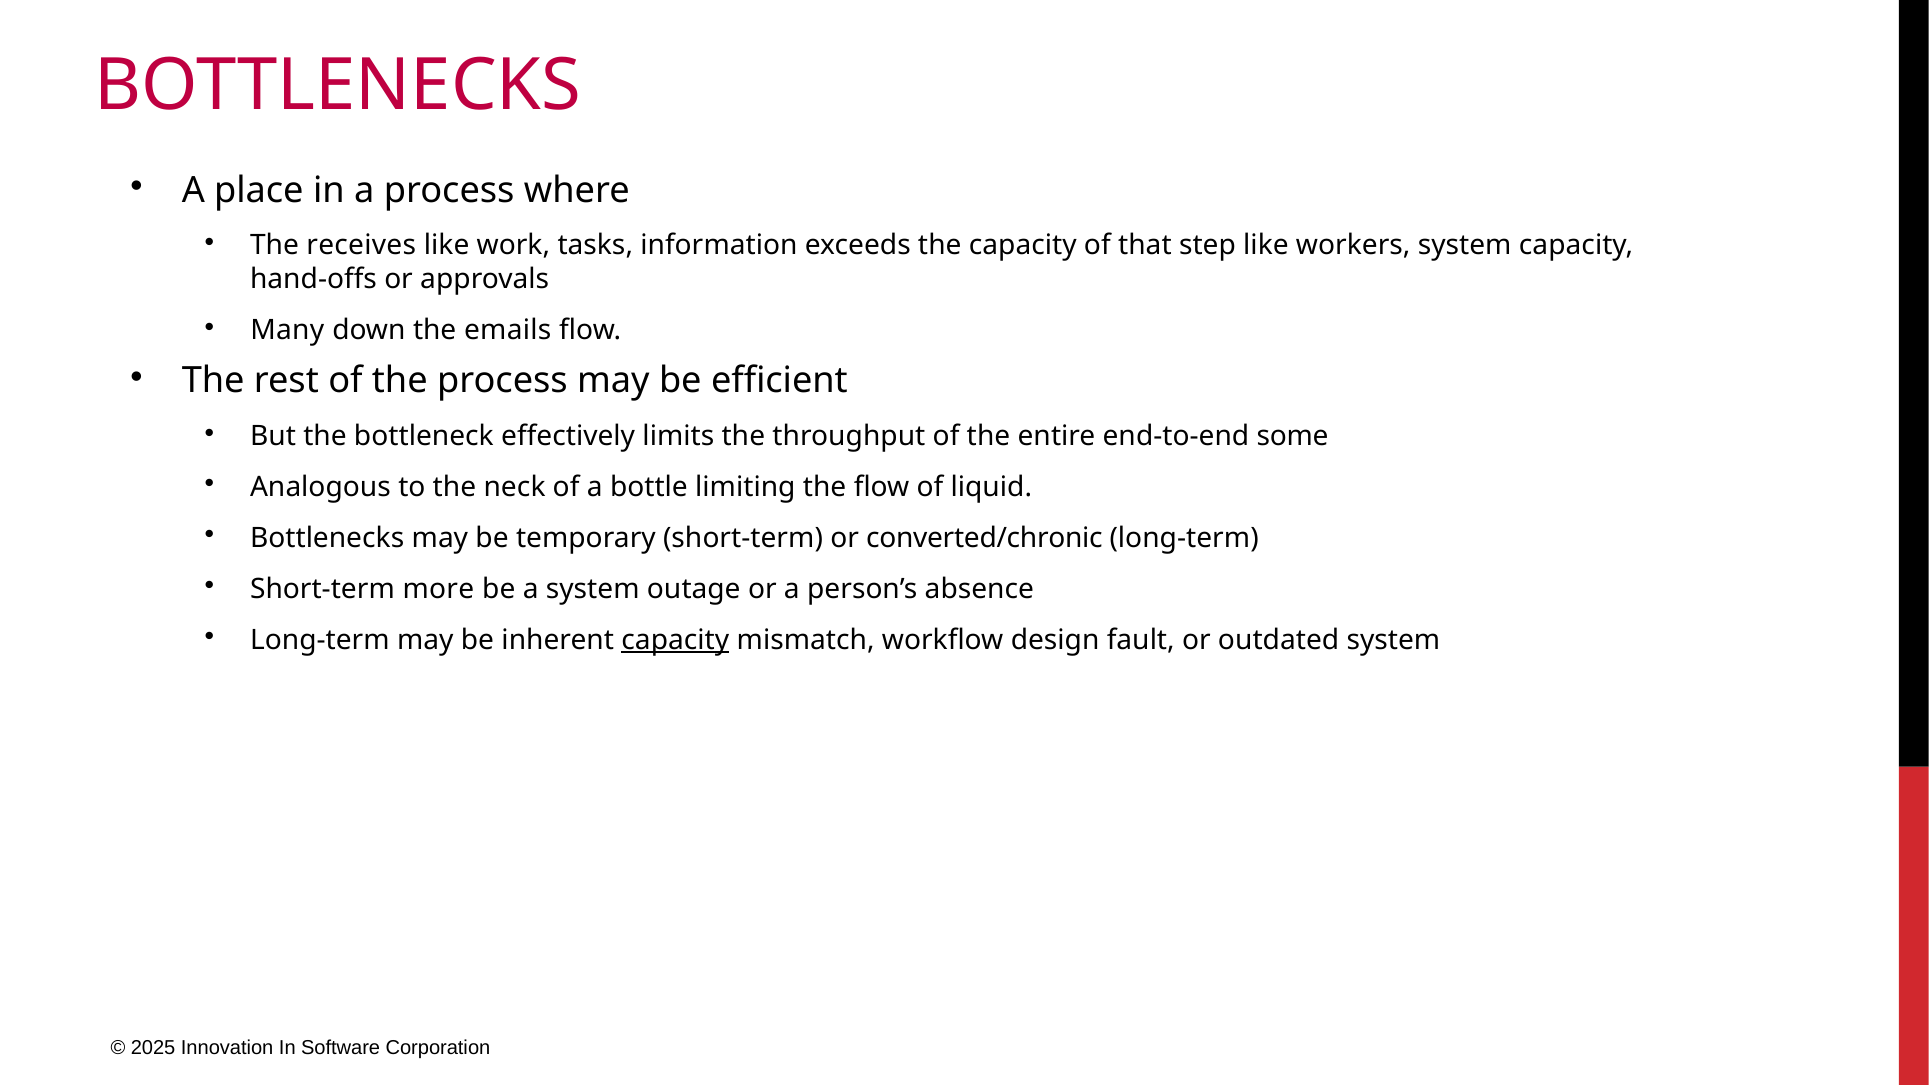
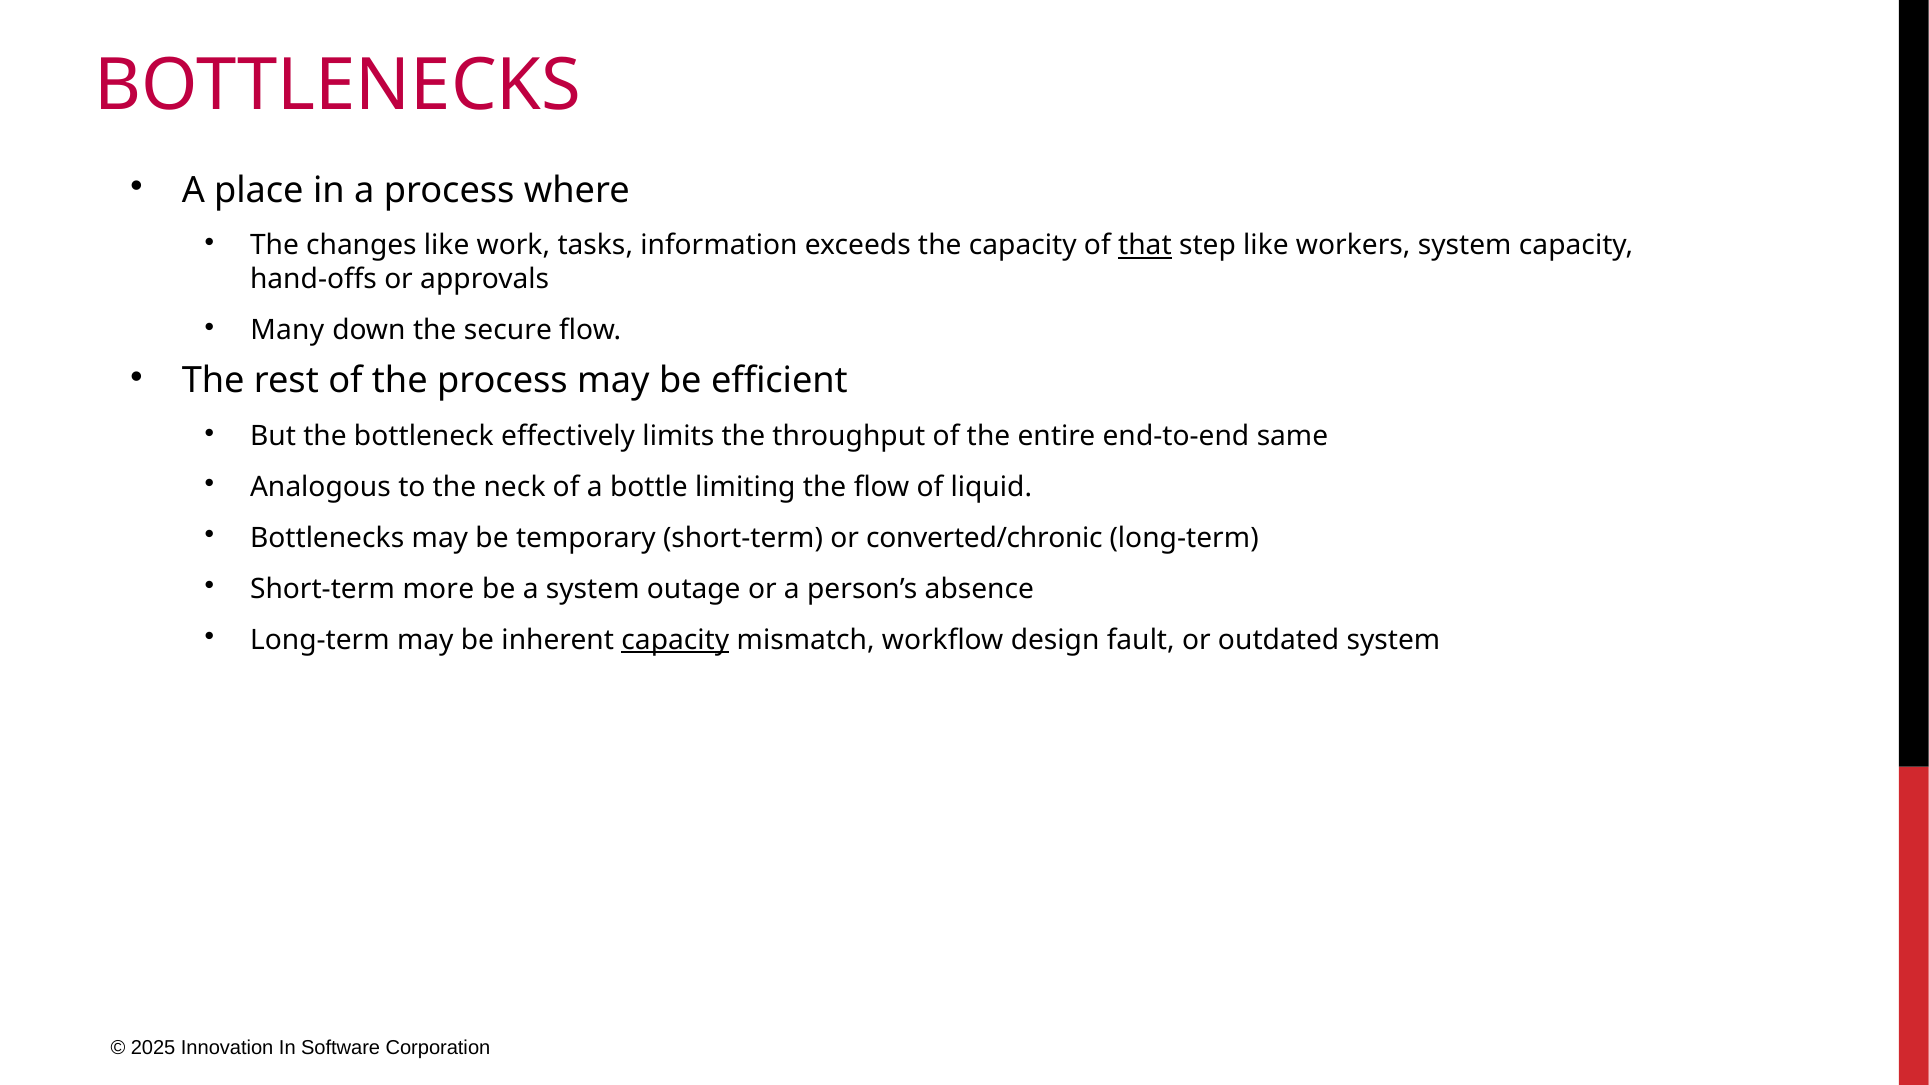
receives: receives -> changes
that underline: none -> present
emails: emails -> secure
some: some -> same
